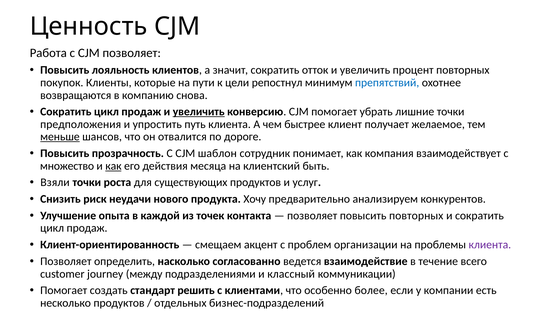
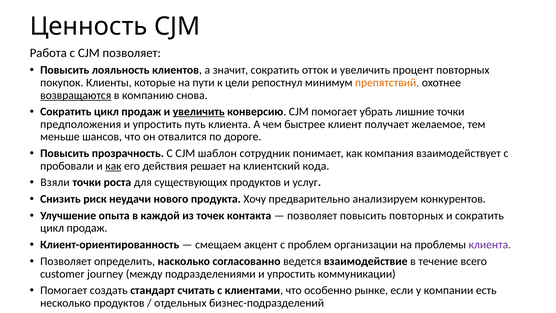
препятствий colour: blue -> orange
возвращаются underline: none -> present
меньше underline: present -> none
множество: множество -> пробовали
месяца: месяца -> решает
быть: быть -> кода
подразделениями и классный: классный -> упростить
решить: решить -> считать
более: более -> рынке
